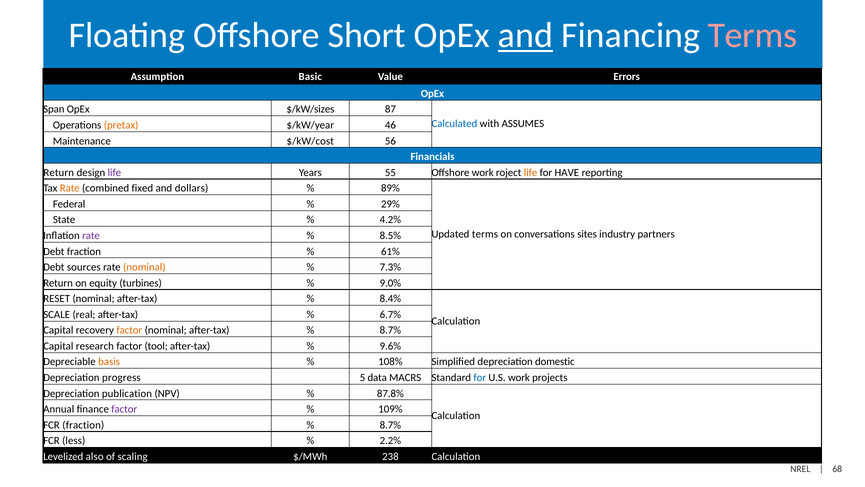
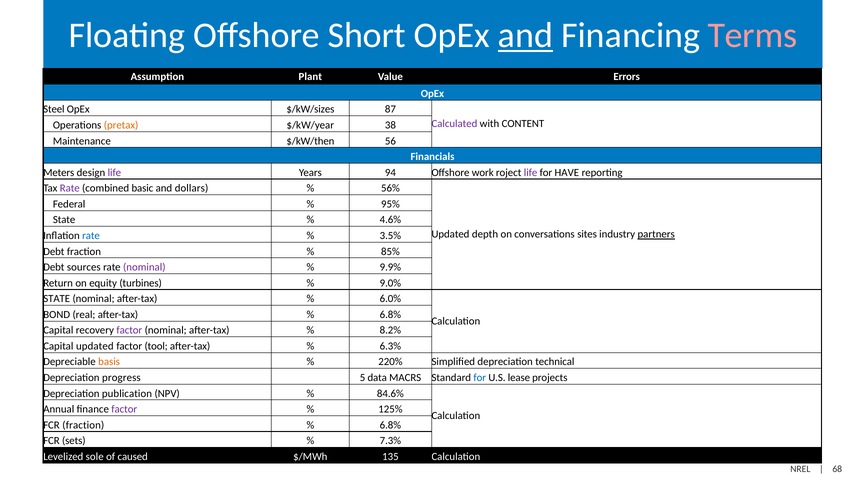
Basic: Basic -> Plant
Span: Span -> Steel
Calculated colour: blue -> purple
ASSUMES: ASSUMES -> CONTENT
46: 46 -> 38
$/kW/cost: $/kW/cost -> $/kW/then
Return at (59, 172): Return -> Meters
55: 55 -> 94
life at (531, 172) colour: orange -> purple
Rate at (70, 188) colour: orange -> purple
fixed: fixed -> basic
89%: 89% -> 56%
29%: 29% -> 95%
4.2%: 4.2% -> 4.6%
Updated terms: terms -> depth
partners underline: none -> present
rate at (91, 235) colour: purple -> blue
8.5%: 8.5% -> 3.5%
61%: 61% -> 85%
nominal at (144, 267) colour: orange -> purple
7.3%: 7.3% -> 9.9%
RESET at (57, 299): RESET -> STATE
8.4%: 8.4% -> 6.0%
SCALE: SCALE -> BOND
6.7% at (390, 314): 6.7% -> 6.8%
factor at (129, 330) colour: orange -> purple
8.7% at (390, 330): 8.7% -> 8.2%
Capital research: research -> updated
9.6%: 9.6% -> 6.3%
108%: 108% -> 220%
domestic: domestic -> technical
U.S work: work -> lease
87.8%: 87.8% -> 84.6%
109%: 109% -> 125%
8.7% at (390, 425): 8.7% -> 6.8%
less: less -> sets
2.2%: 2.2% -> 7.3%
also: also -> sole
scaling: scaling -> caused
238: 238 -> 135
